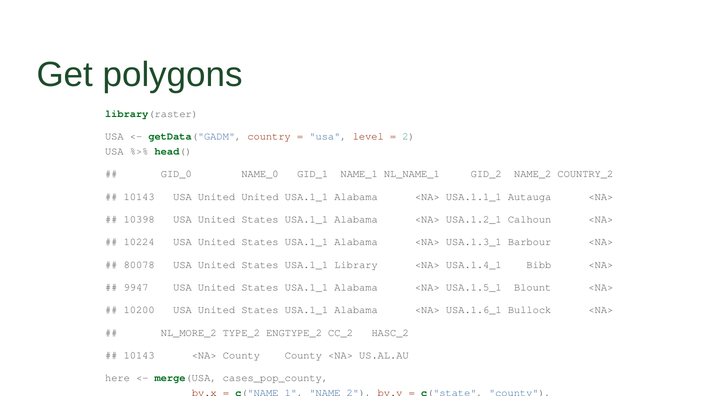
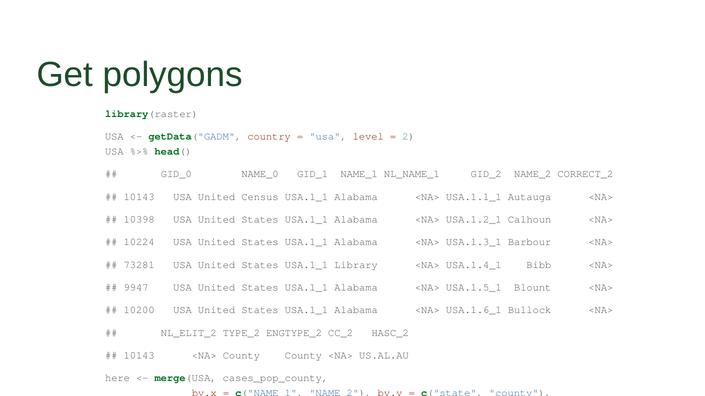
COUNTRY_2: COUNTRY_2 -> CORRECT_2
United United: United -> Census
80078: 80078 -> 73281
NL_MORE_2: NL_MORE_2 -> NL_ELIT_2
